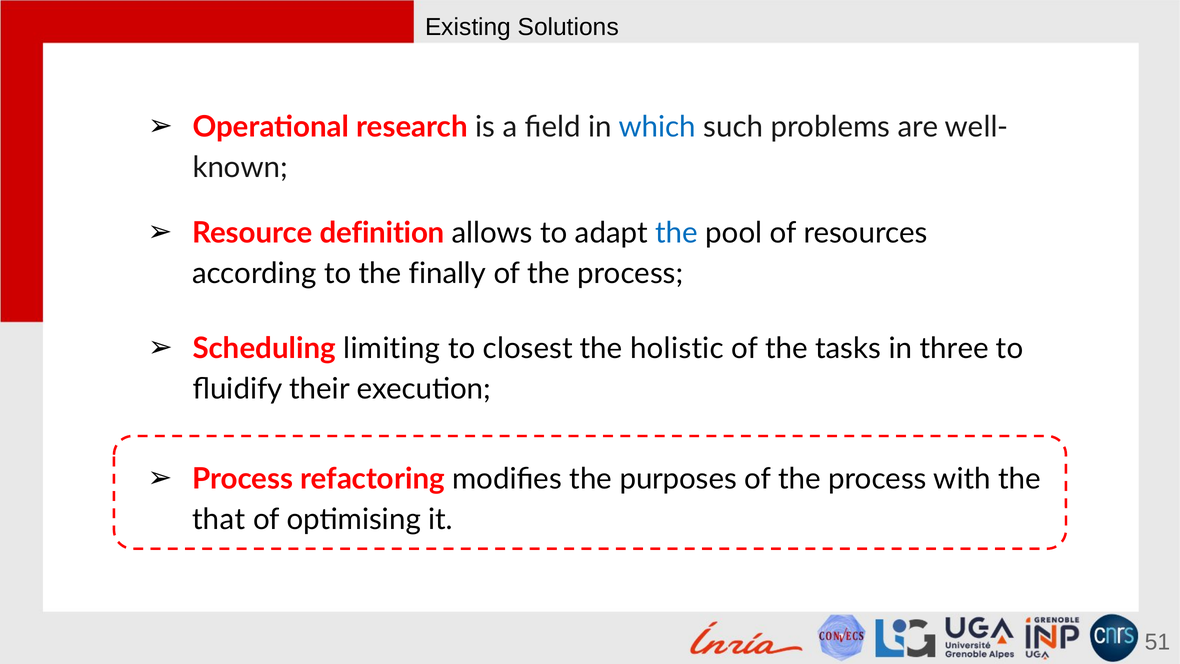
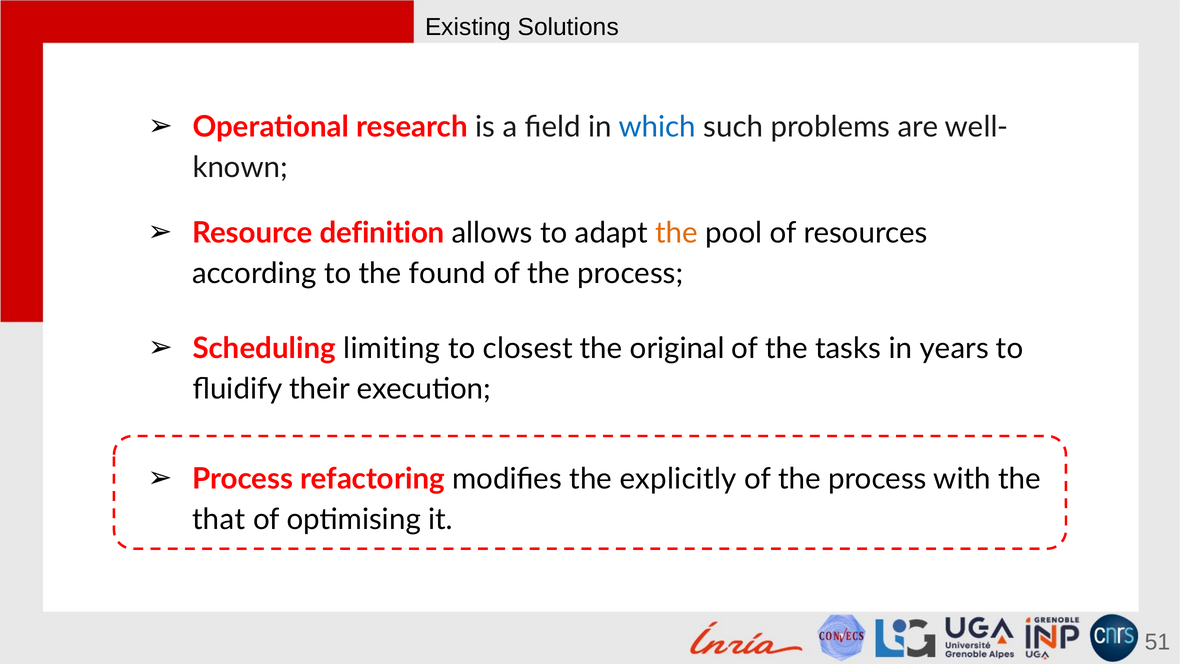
the at (676, 233) colour: blue -> orange
finally: finally -> found
holistic: holistic -> original
three: three -> years
purposes: purposes -> explicitly
